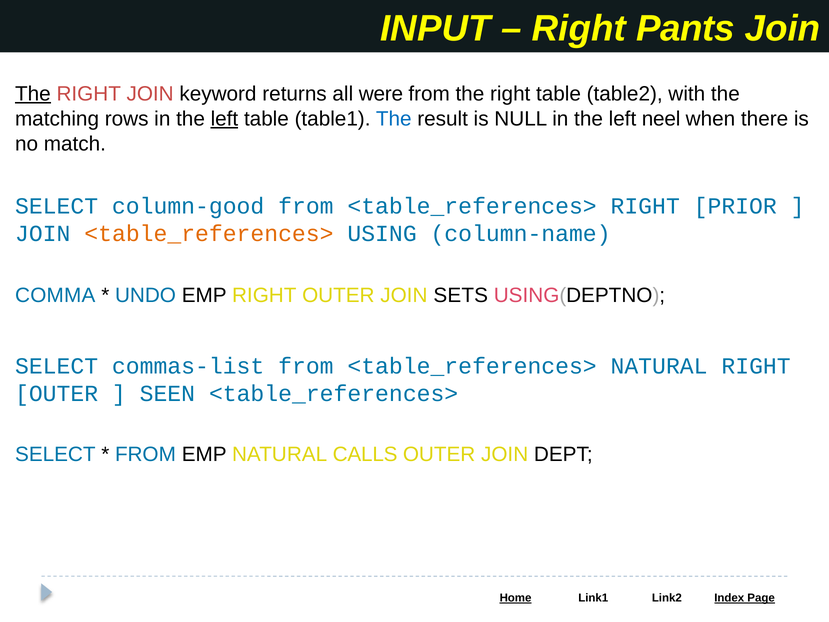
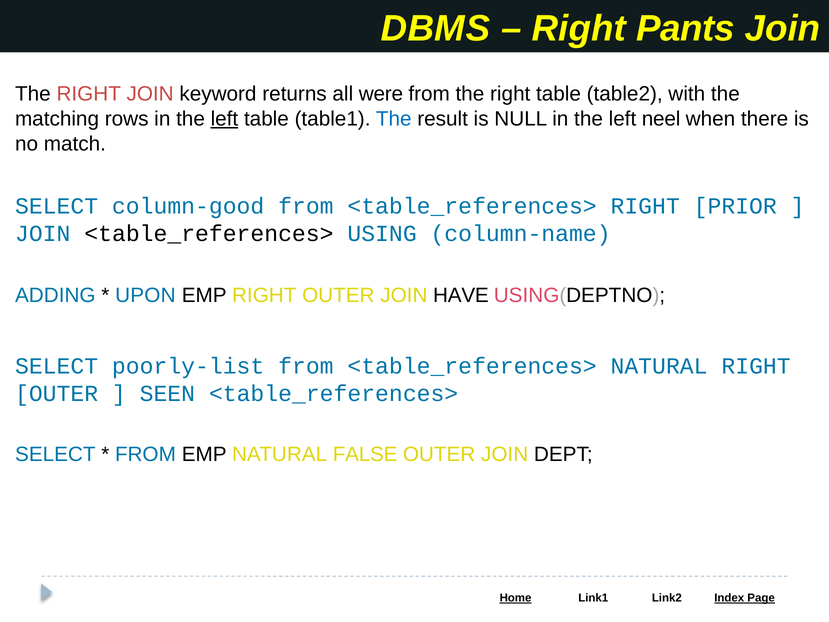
INPUT: INPUT -> DBMS
The at (33, 94) underline: present -> none
<table_references> at (209, 234) colour: orange -> black
COMMA: COMMA -> ADDING
UNDO: UNDO -> UPON
SETS: SETS -> HAVE
commas-list: commas-list -> poorly-list
CALLS: CALLS -> FALSE
